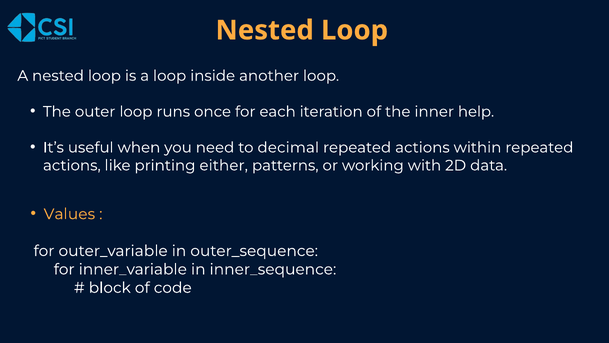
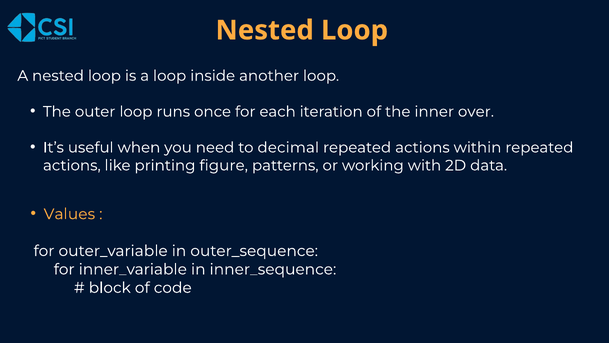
help: help -> over
either: either -> figure
